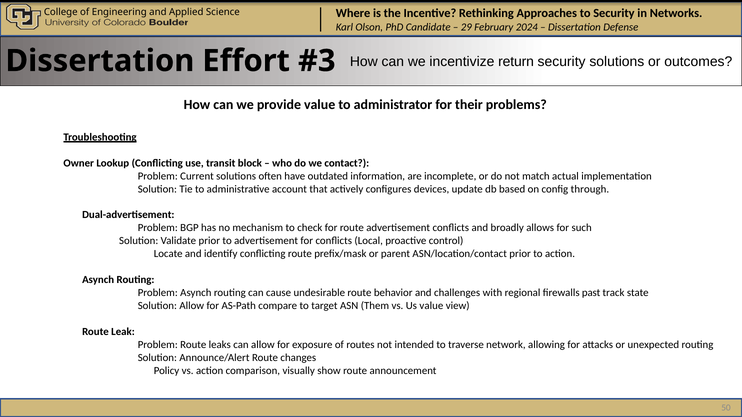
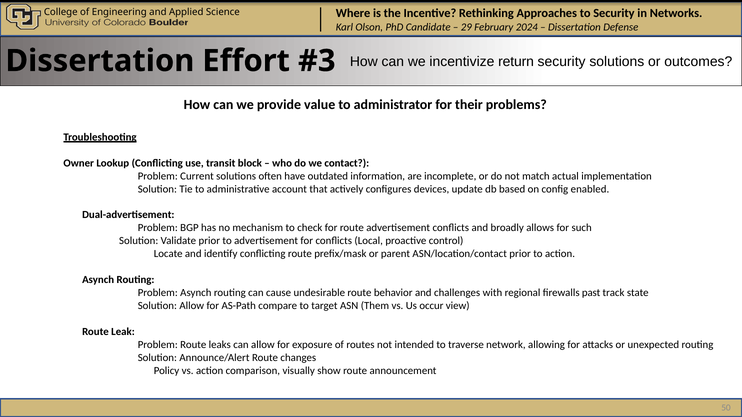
through: through -> enabled
Us value: value -> occur
